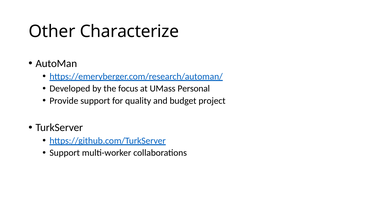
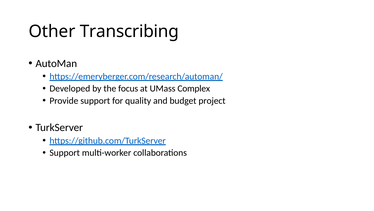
Characterize: Characterize -> Transcribing
Personal: Personal -> Complex
